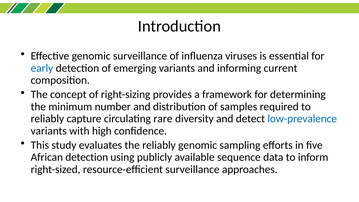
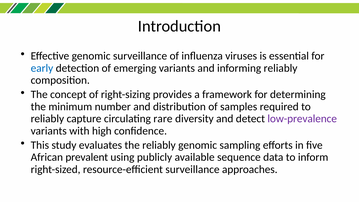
informing current: current -> reliably
low-prevalence colour: blue -> purple
African detection: detection -> prevalent
